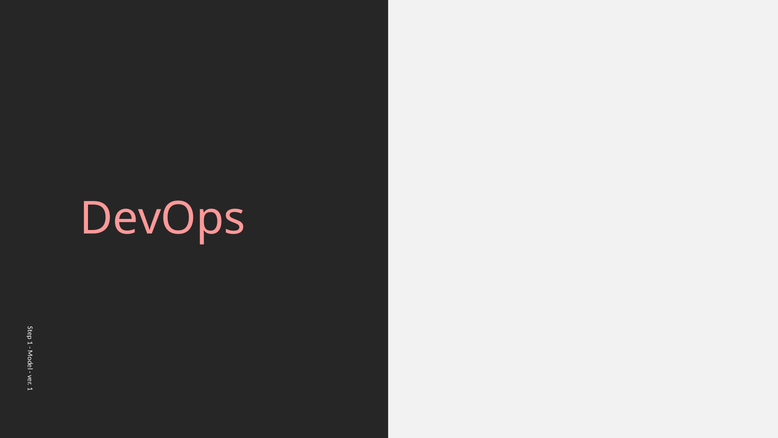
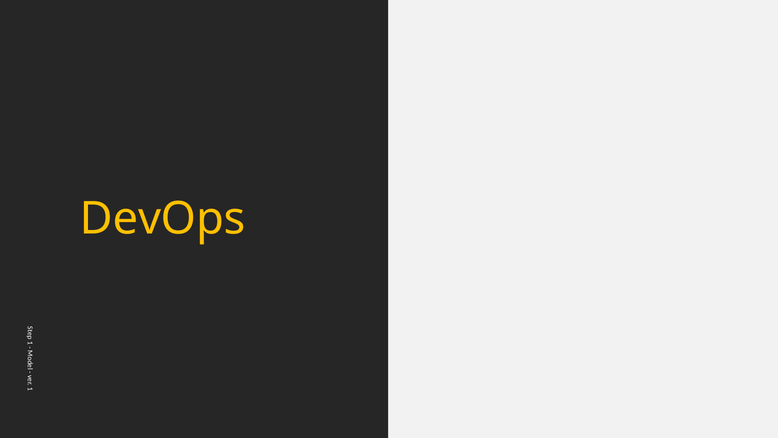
DevOps colour: pink -> yellow
